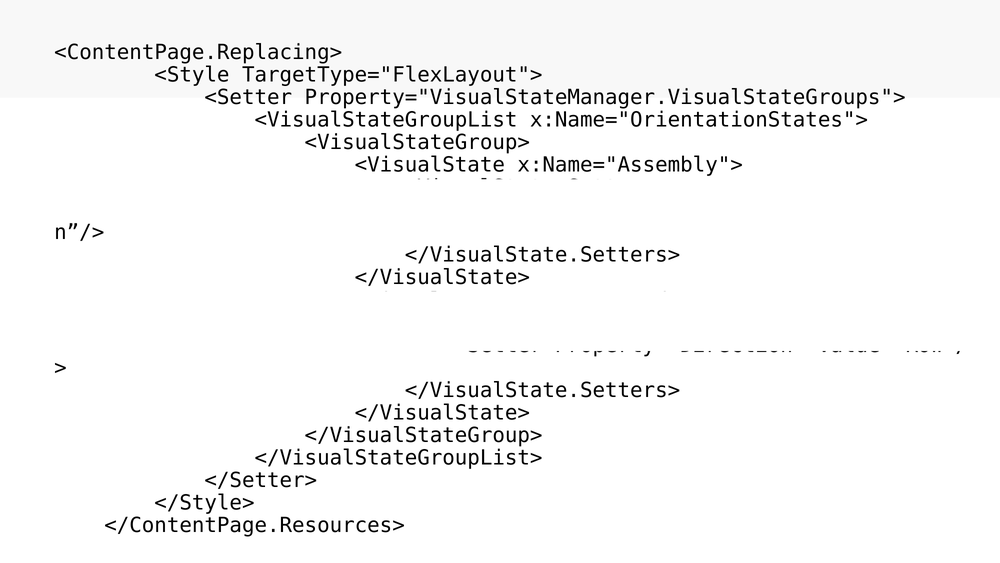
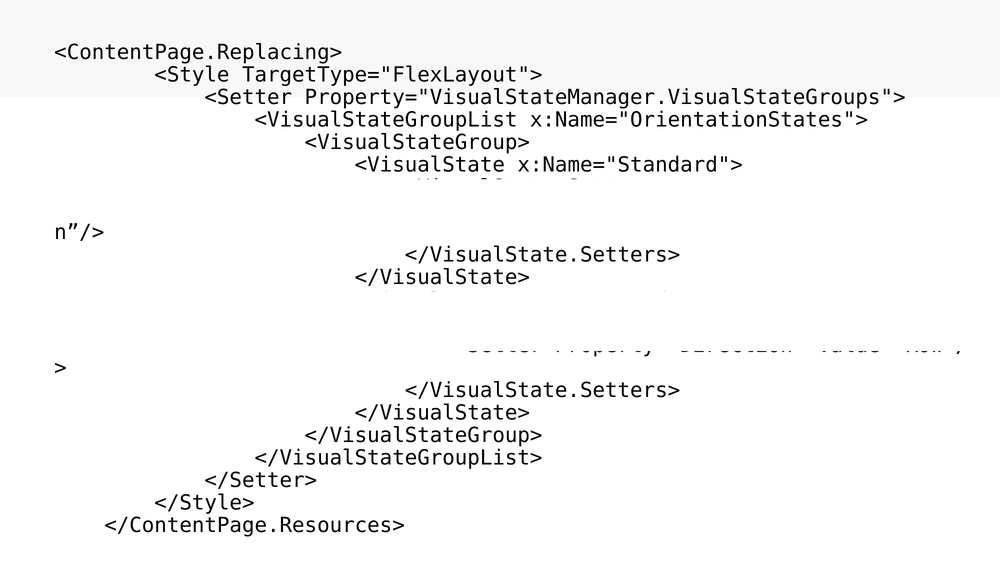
x:Name="Assembly">: x:Name="Assembly"> -> x:Name="Standard">
